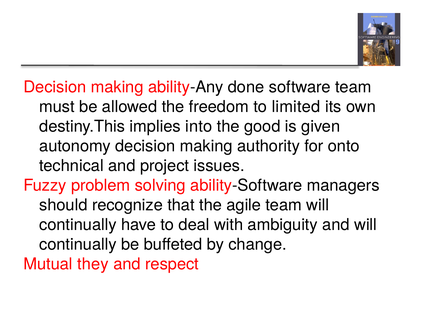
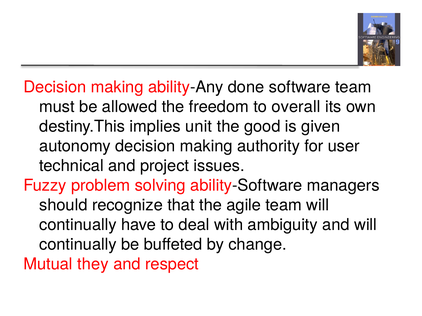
limited: limited -> overall
into: into -> unit
onto: onto -> user
